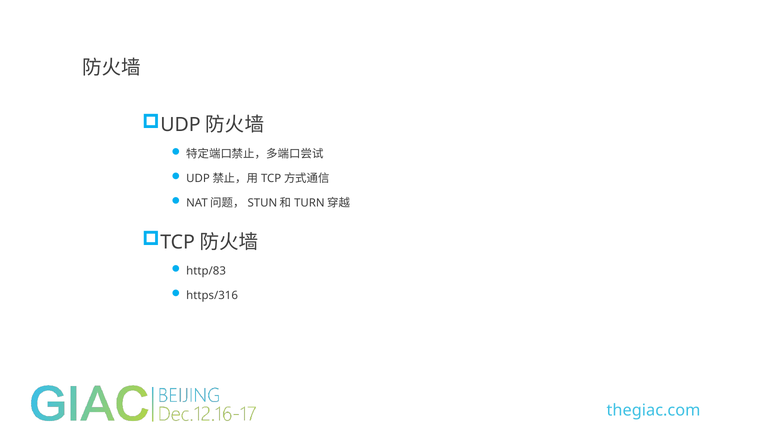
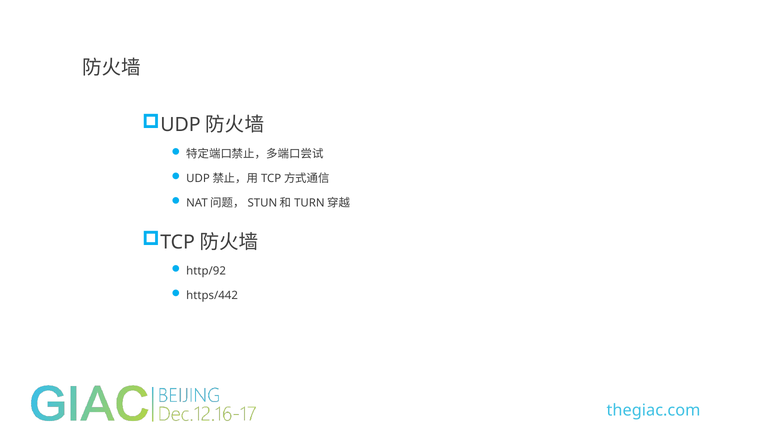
http/83: http/83 -> http/92
https/316: https/316 -> https/442
